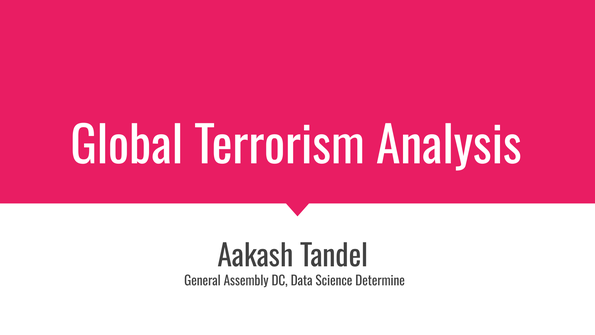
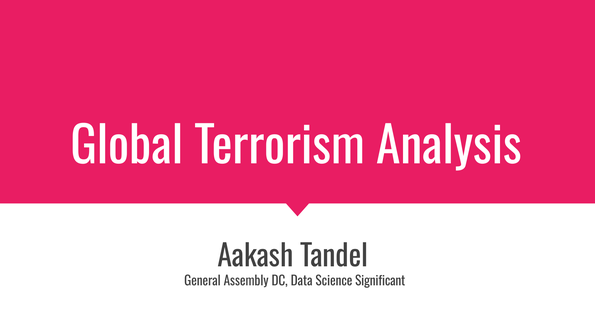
Determine: Determine -> Significant
